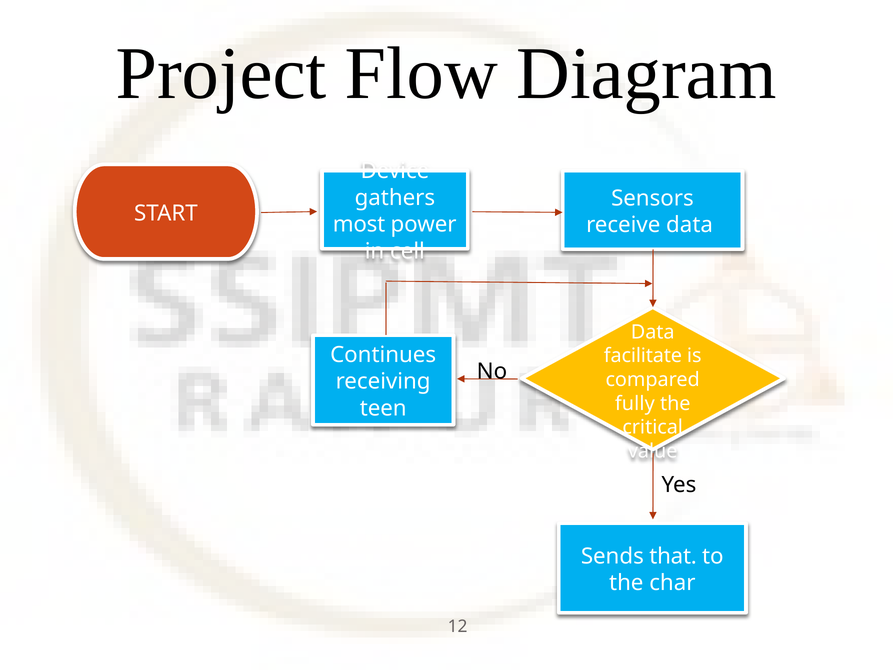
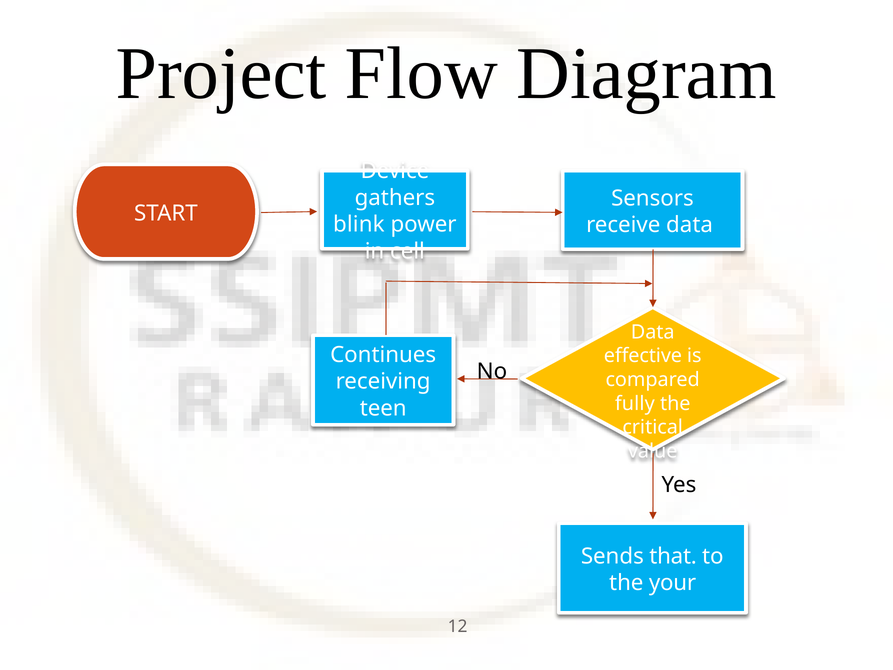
most: most -> blink
facilitate: facilitate -> effective
char: char -> your
